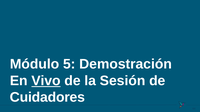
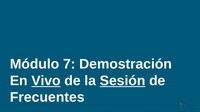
5: 5 -> 7
Sesión underline: none -> present
Cuidadores: Cuidadores -> Frecuentes
